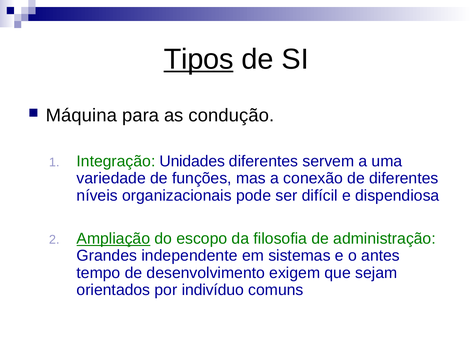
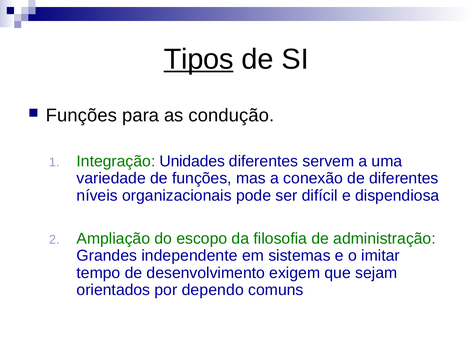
Máquina at (81, 115): Máquina -> Funções
Ampliação underline: present -> none
antes: antes -> imitar
indivíduo: indivíduo -> dependo
